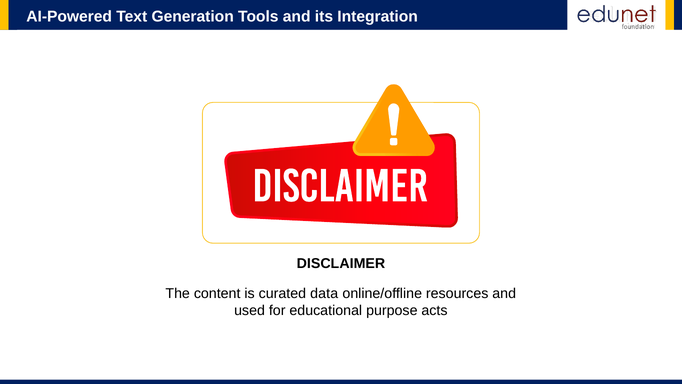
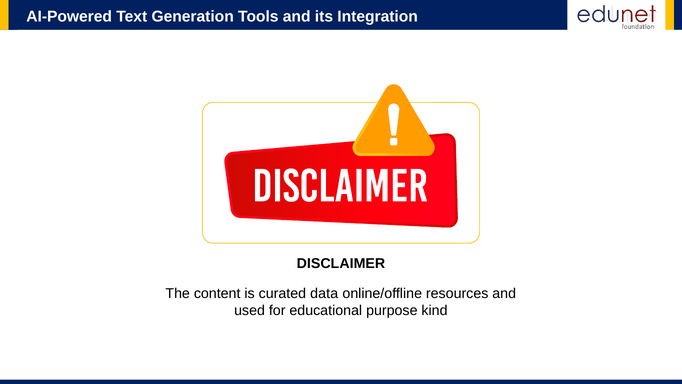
acts: acts -> kind
